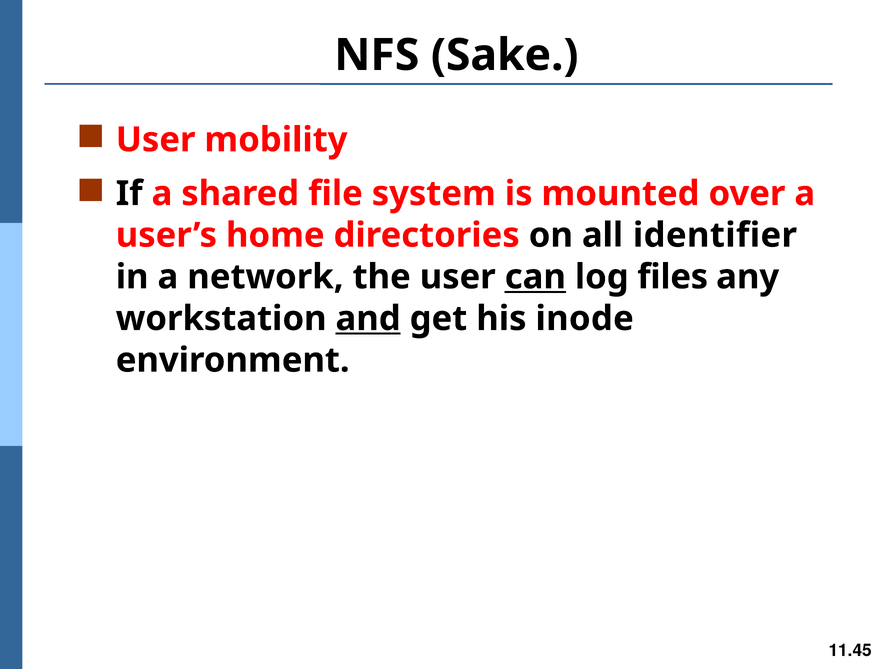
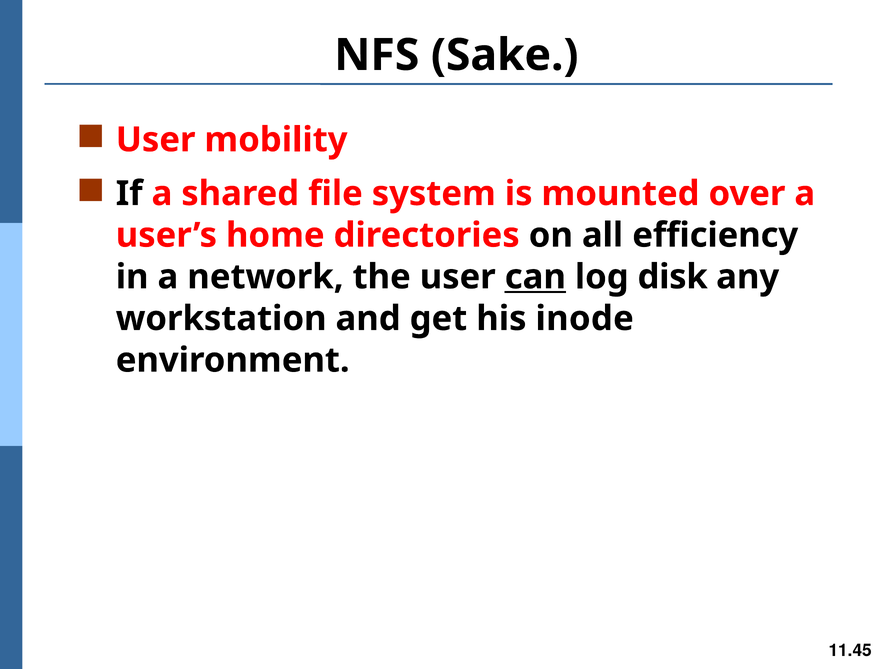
identifier: identifier -> efficiency
files: files -> disk
and underline: present -> none
